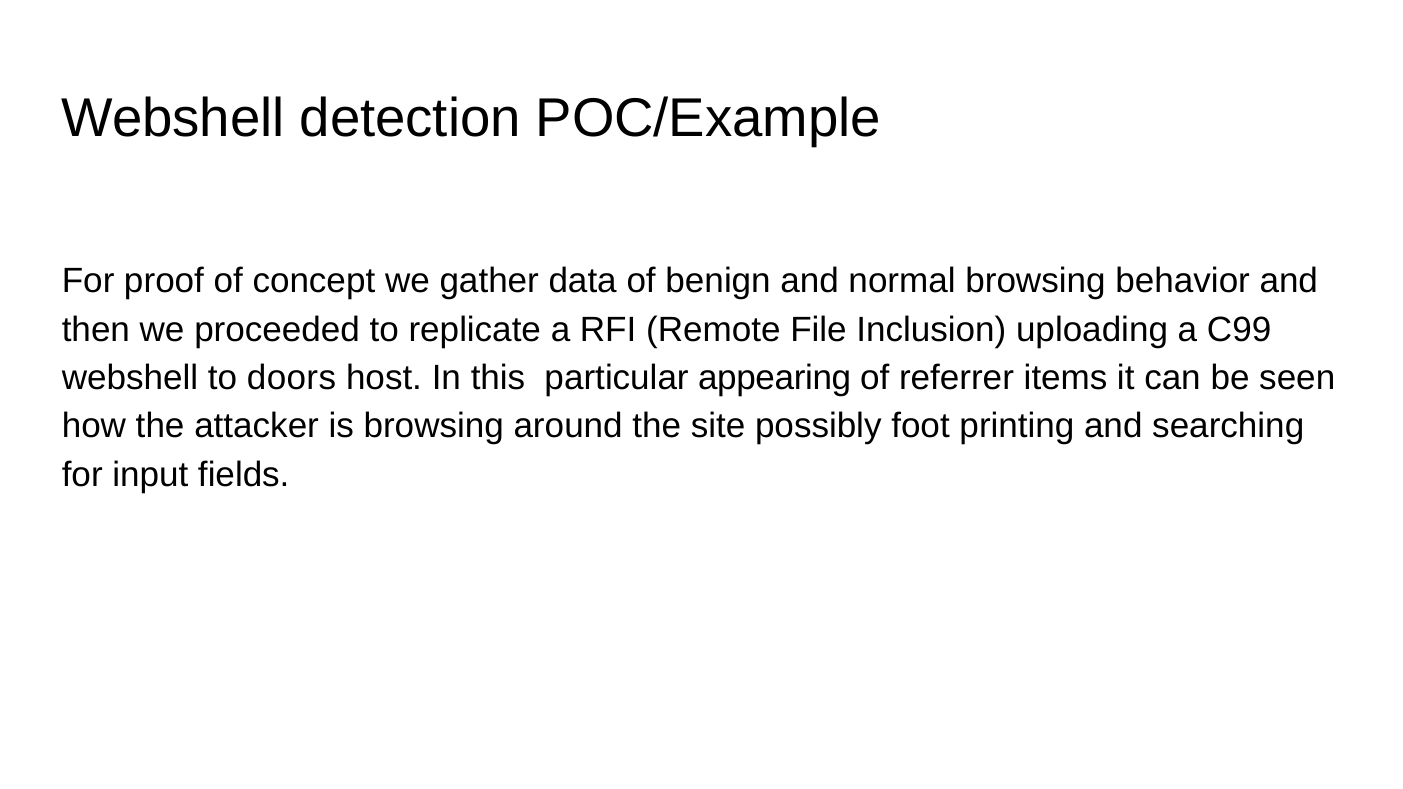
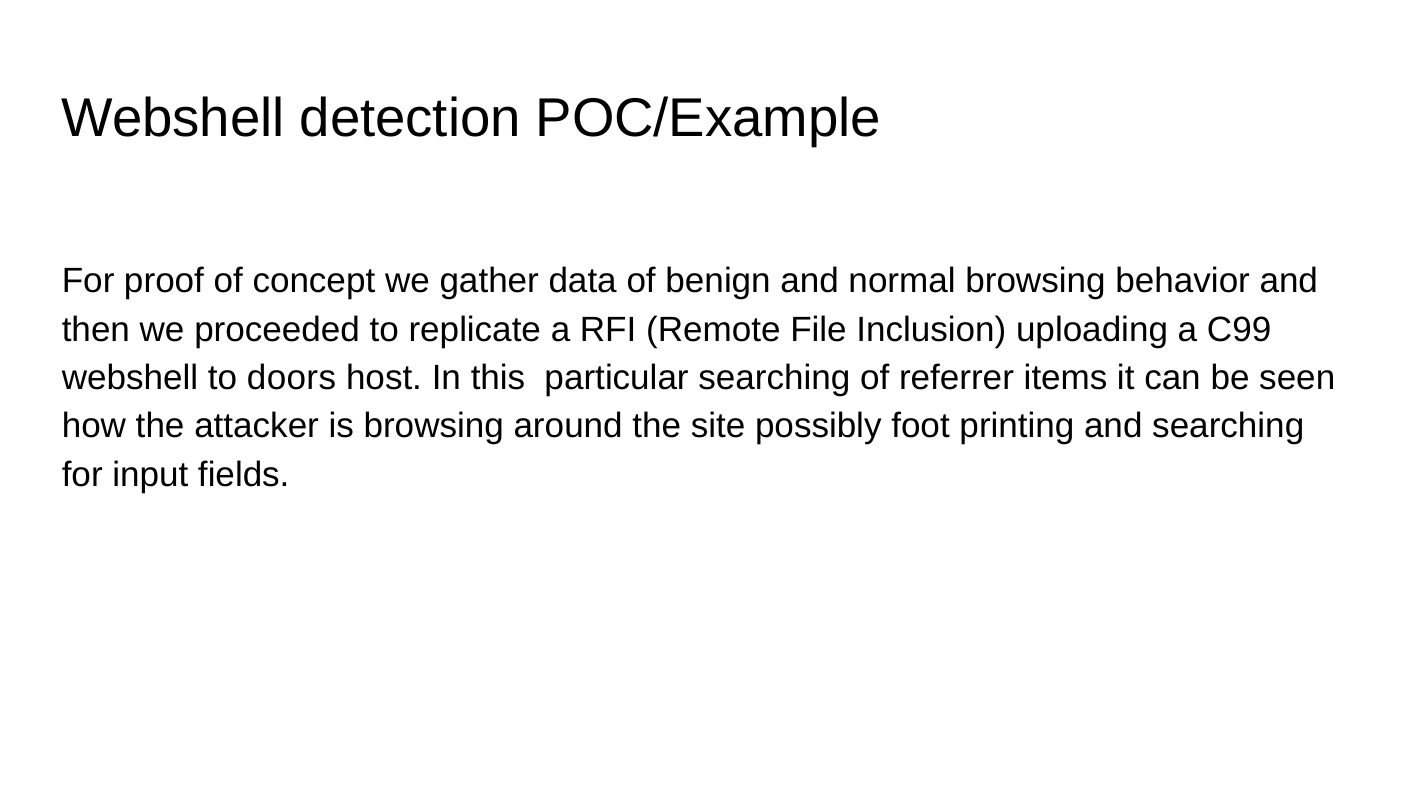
particular appearing: appearing -> searching
